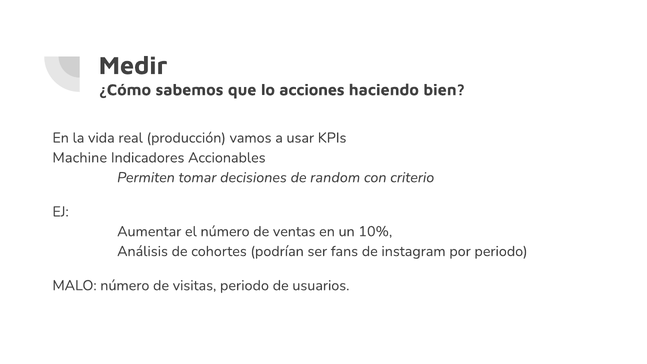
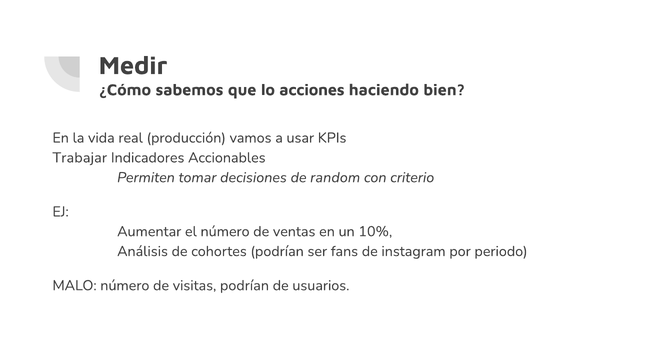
Machine: Machine -> Trabajar
visitas periodo: periodo -> podrían
